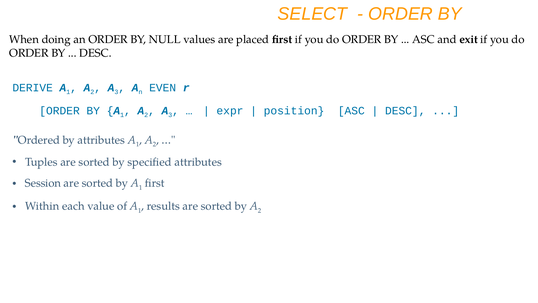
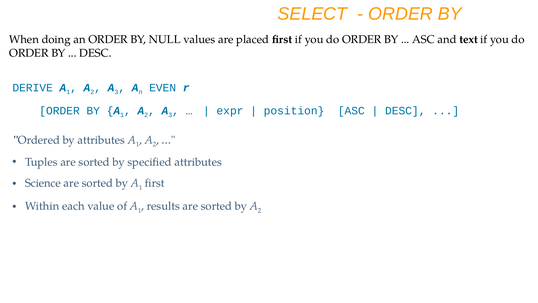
exit: exit -> text
Session: Session -> Science
